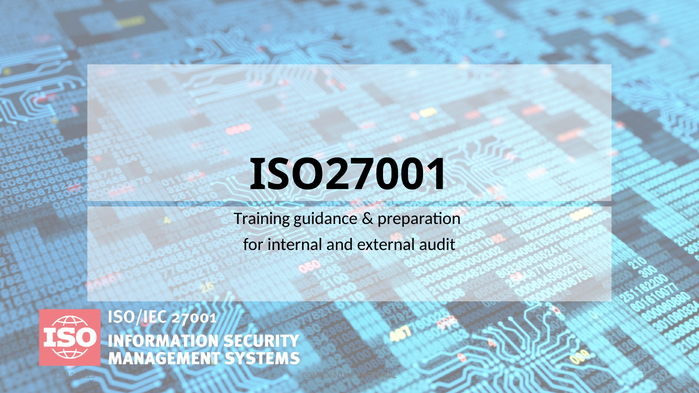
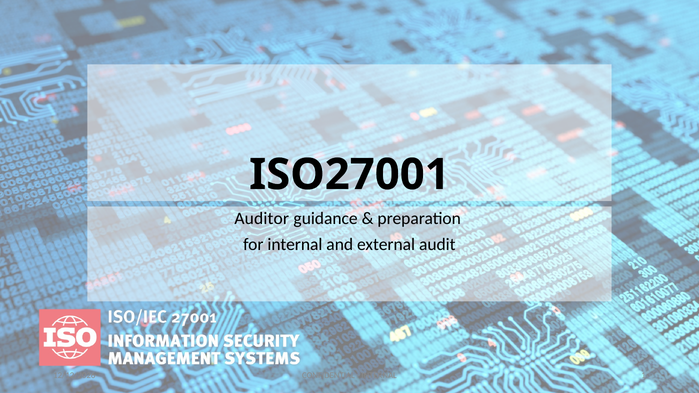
Training: Training -> Auditor
